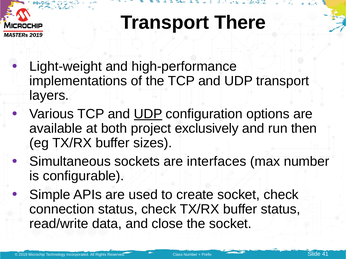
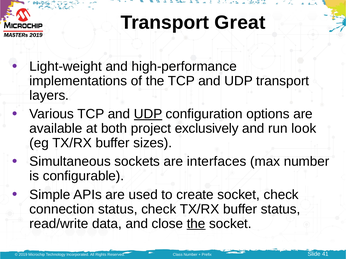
There: There -> Great
then: then -> look
the at (196, 224) underline: none -> present
